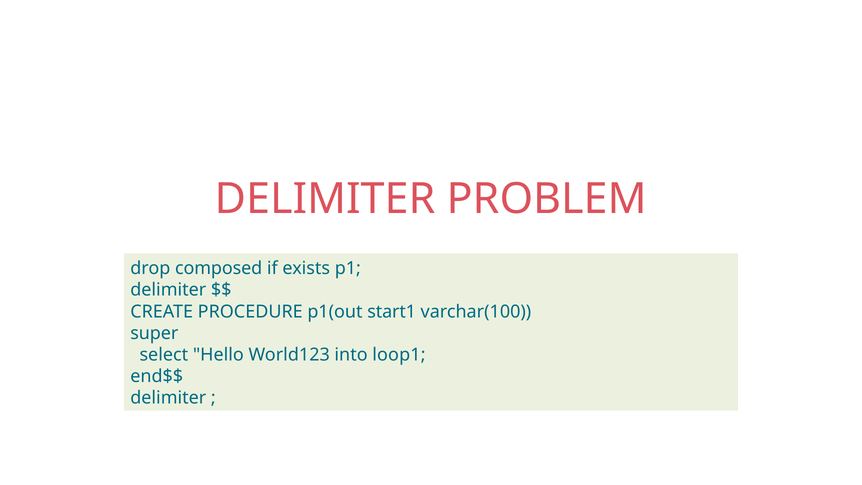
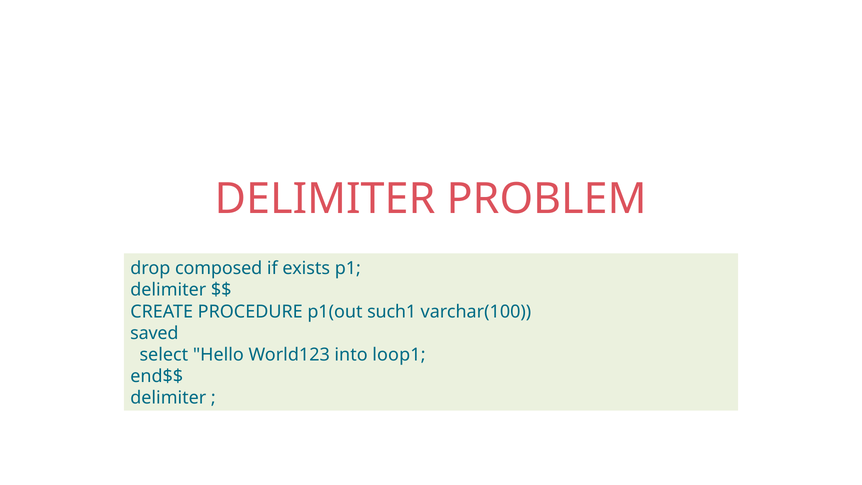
start1: start1 -> such1
super: super -> saved
